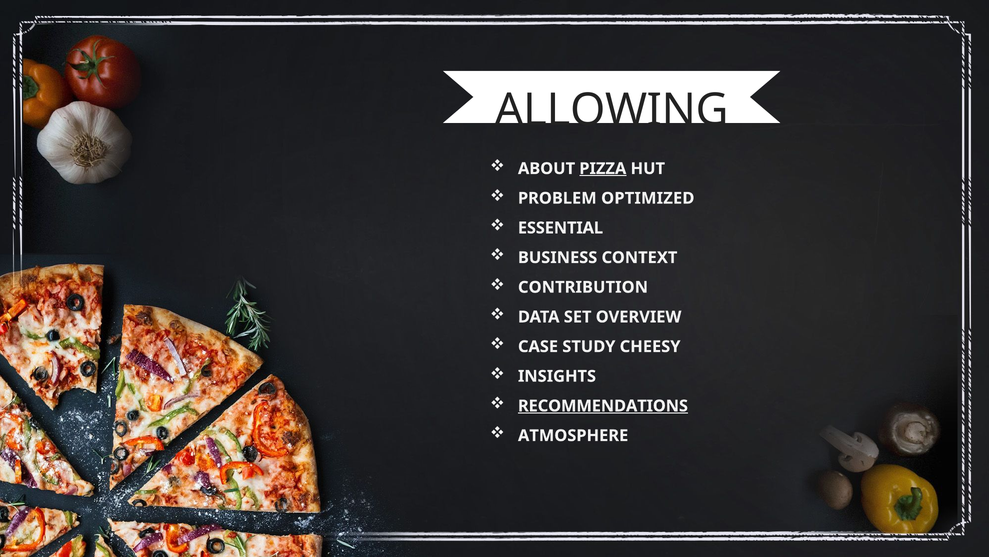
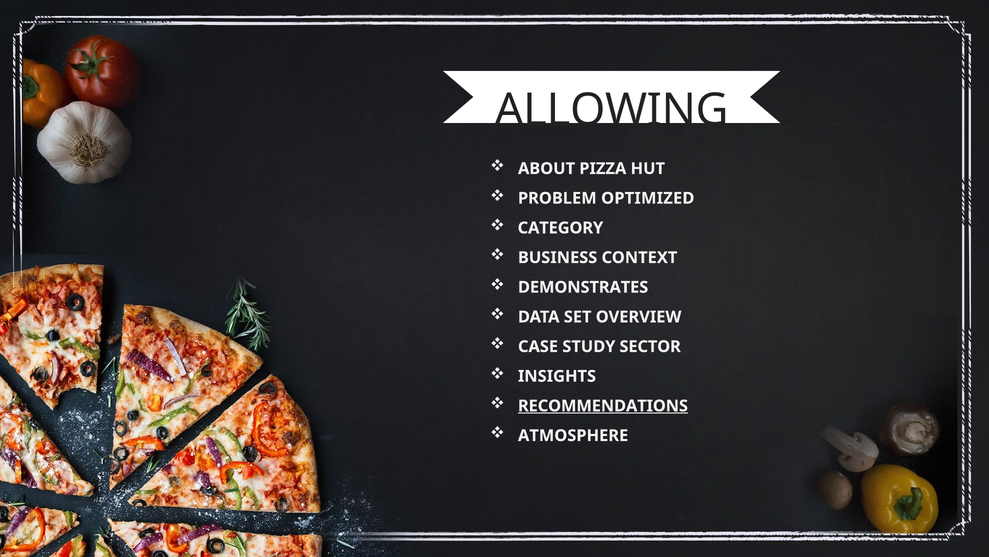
PIZZA underline: present -> none
ESSENTIAL: ESSENTIAL -> CATEGORY
CONTRIBUTION: CONTRIBUTION -> DEMONSTRATES
CHEESY: CHEESY -> SECTOR
